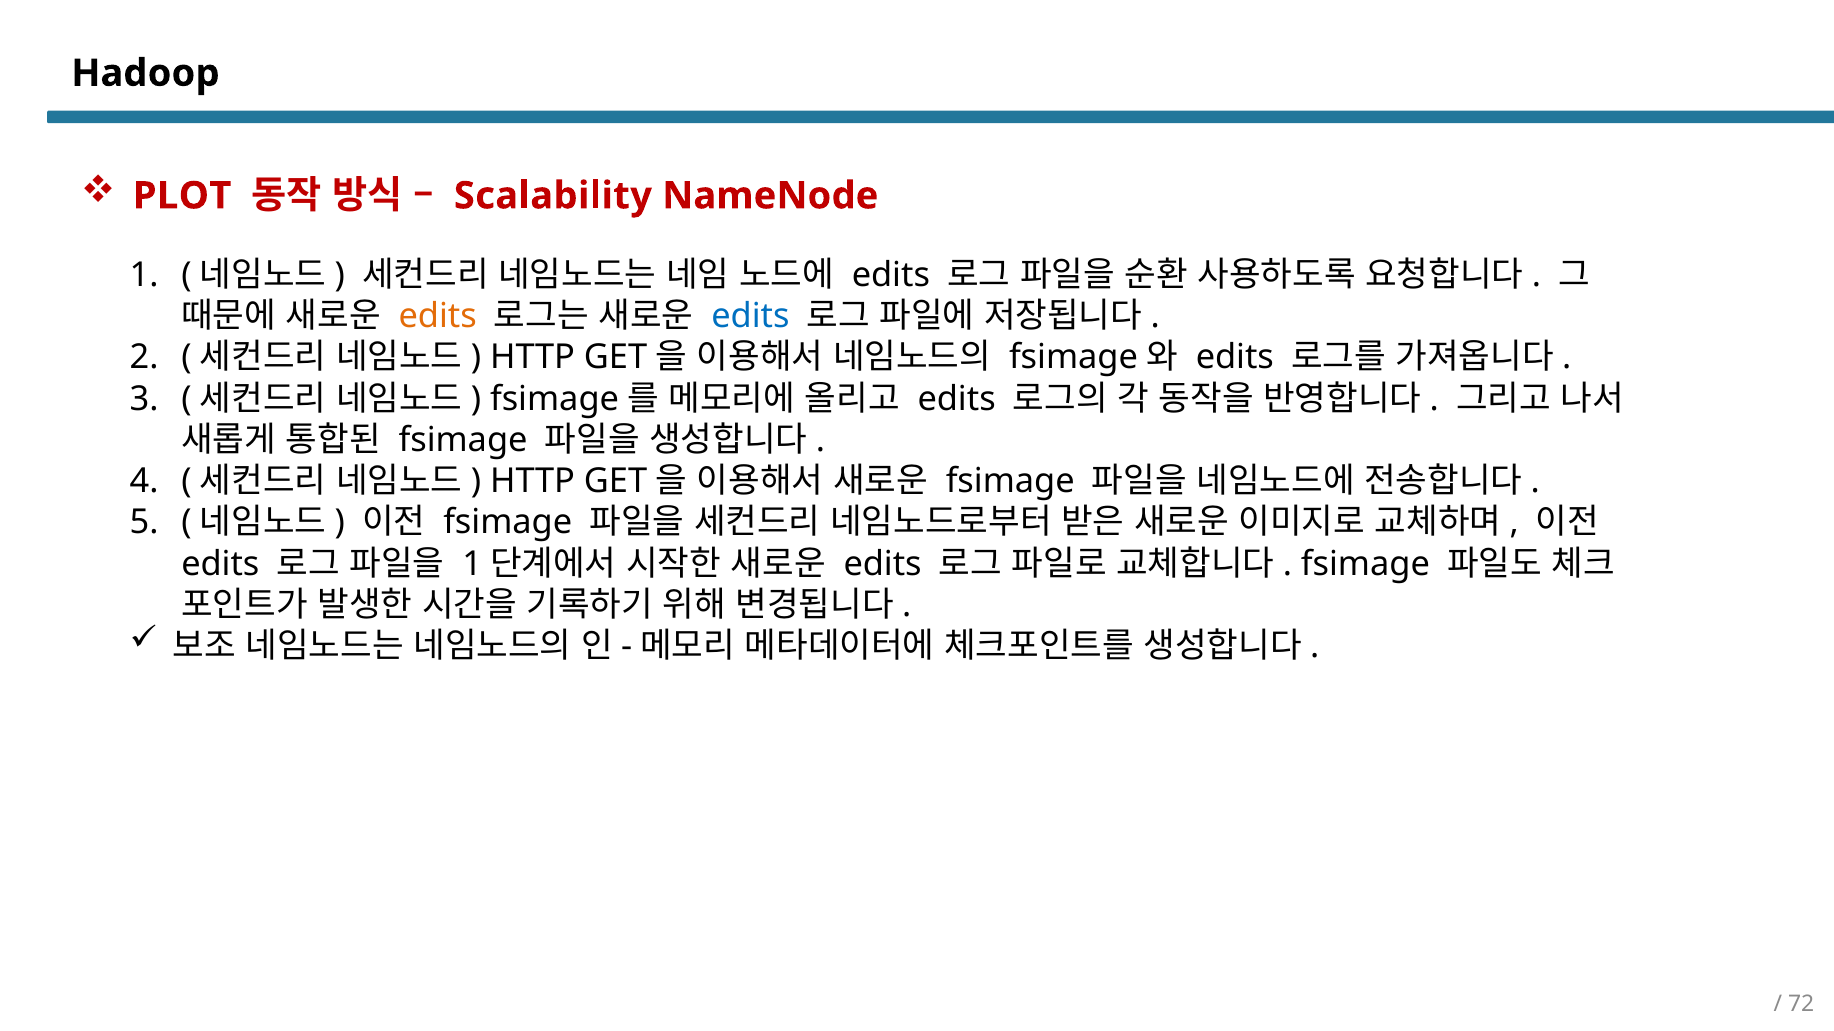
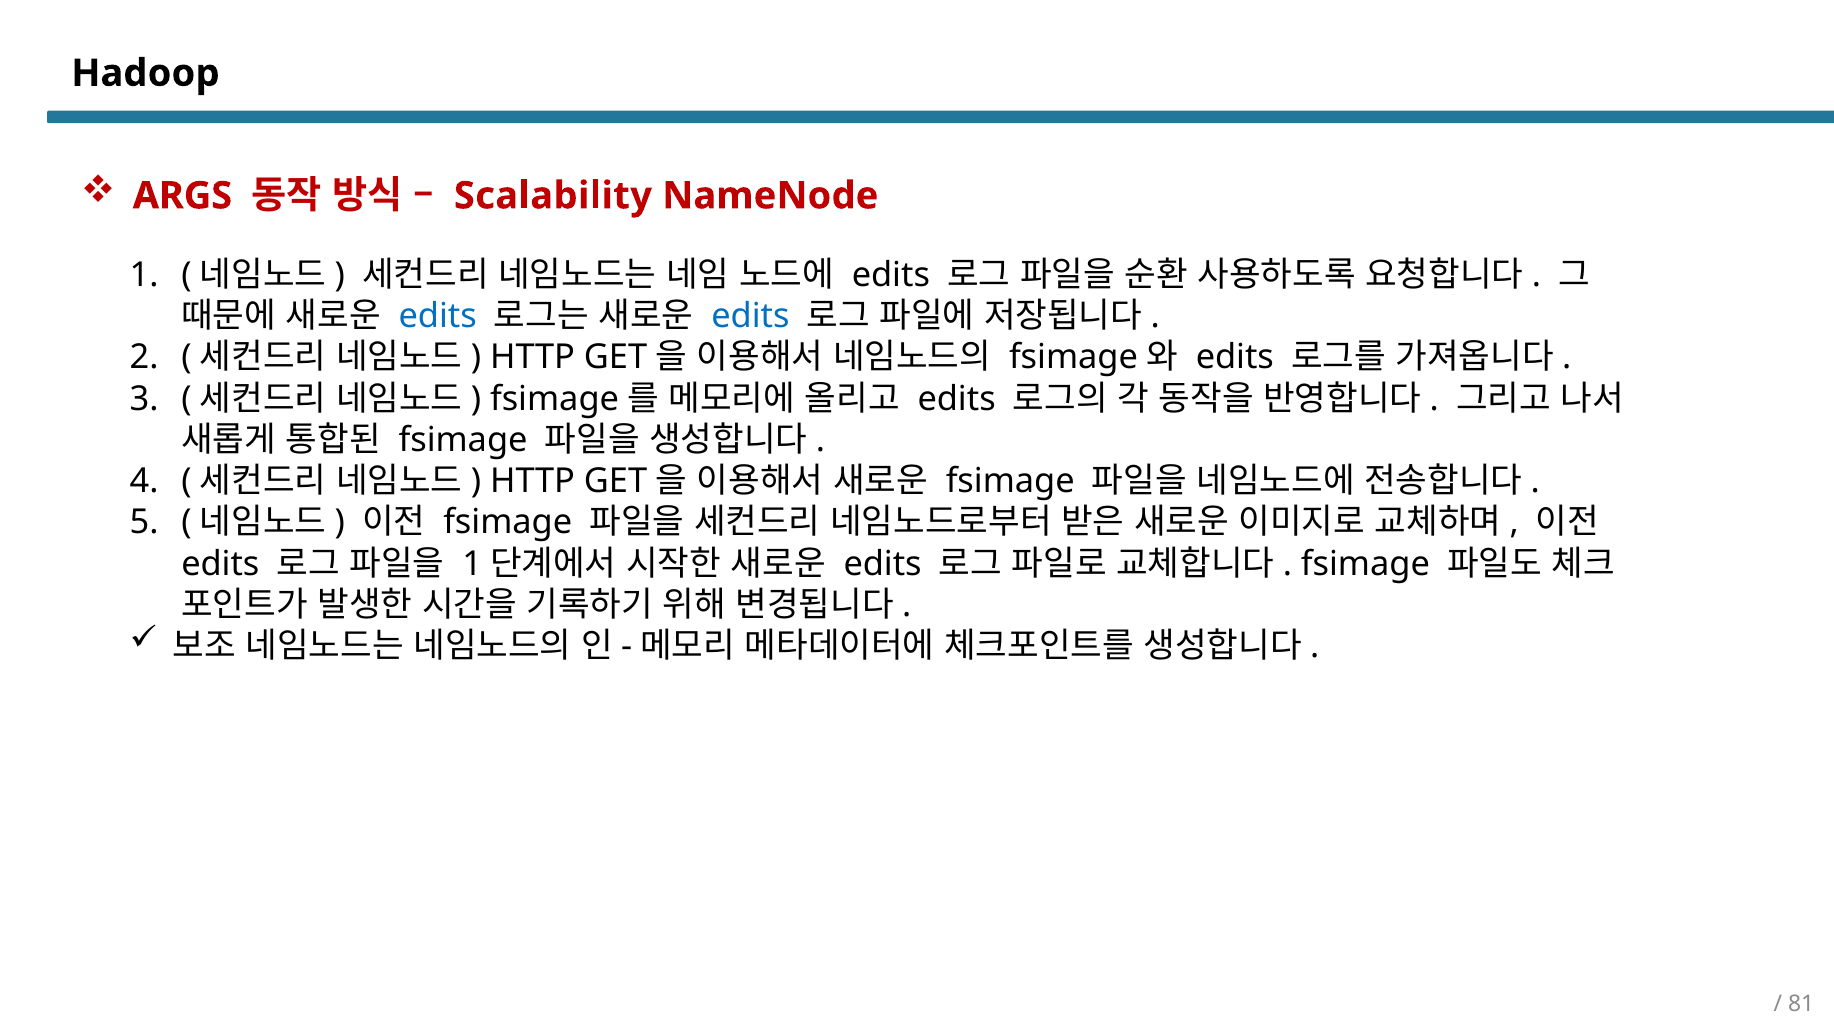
PLOT: PLOT -> ARGS
edits at (438, 316) colour: orange -> blue
72: 72 -> 81
